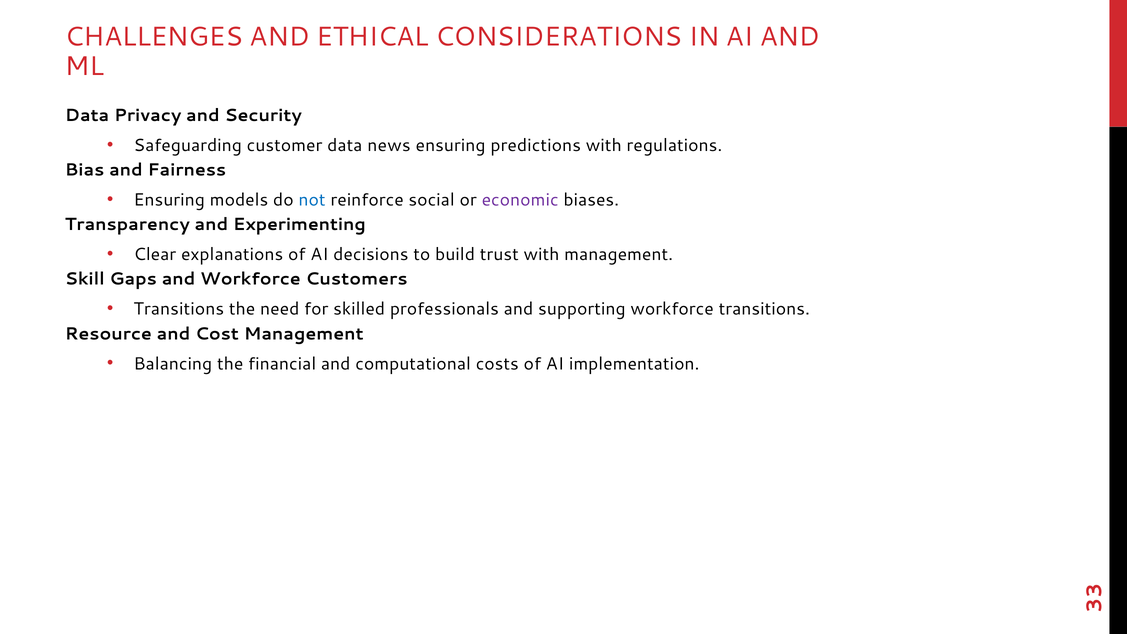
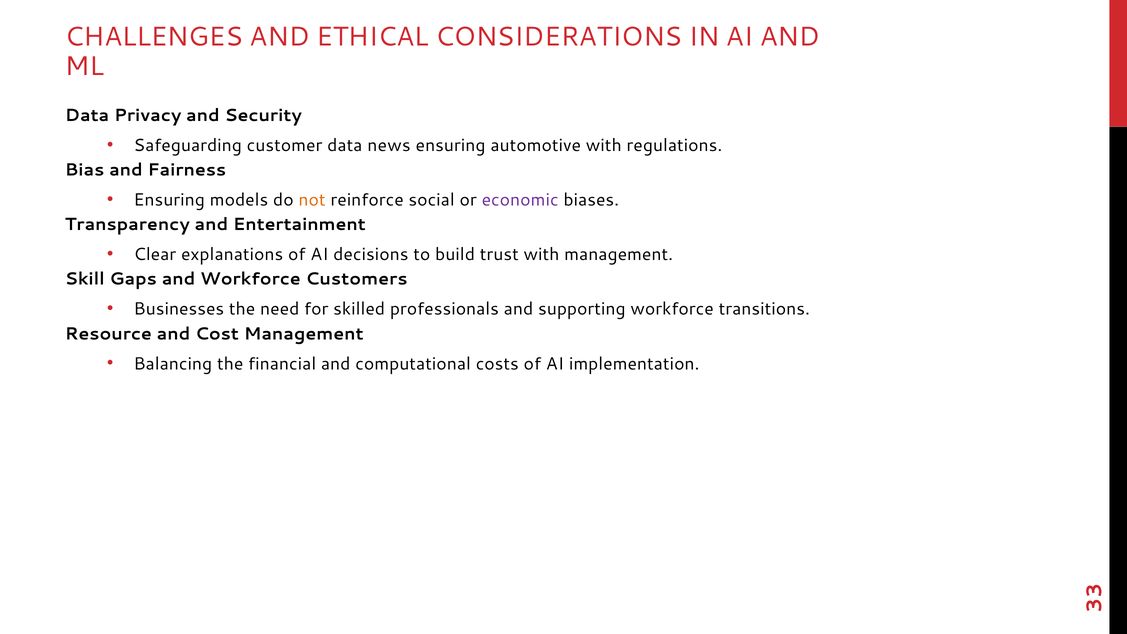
predictions: predictions -> automotive
not colour: blue -> orange
Experimenting: Experimenting -> Entertainment
Transitions at (179, 309): Transitions -> Businesses
